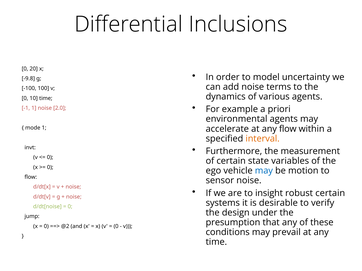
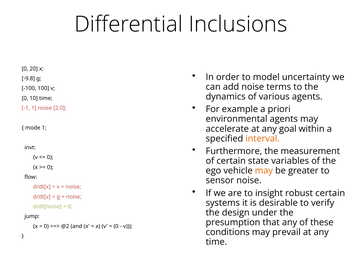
any flow: flow -> goal
may at (264, 171) colour: blue -> orange
motion: motion -> greater
